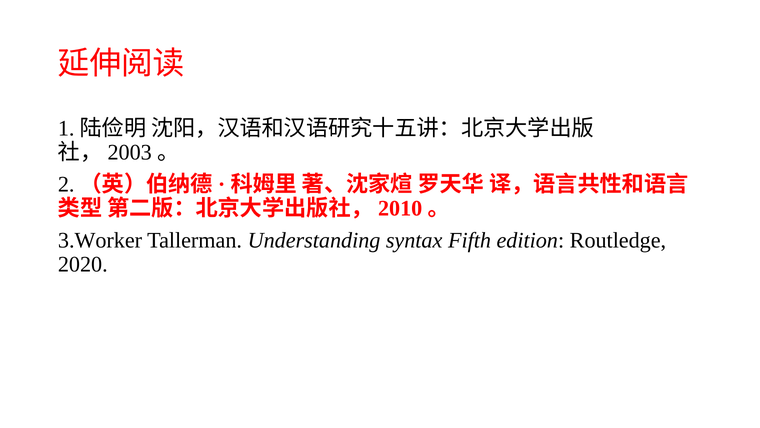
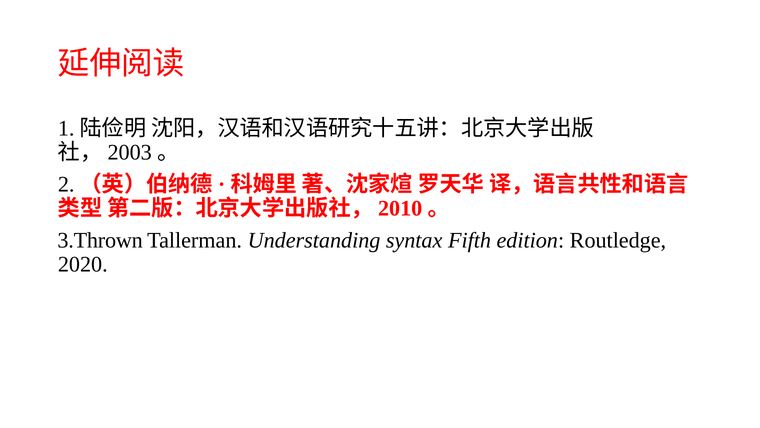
3.Worker: 3.Worker -> 3.Thrown
